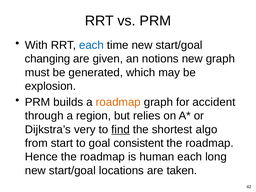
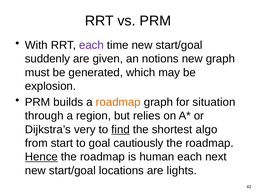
each at (91, 45) colour: blue -> purple
changing: changing -> suddenly
accident: accident -> situation
consistent: consistent -> cautiously
Hence underline: none -> present
long: long -> next
taken: taken -> lights
